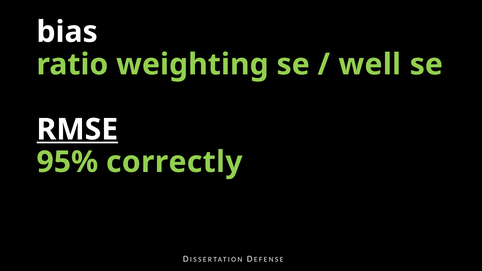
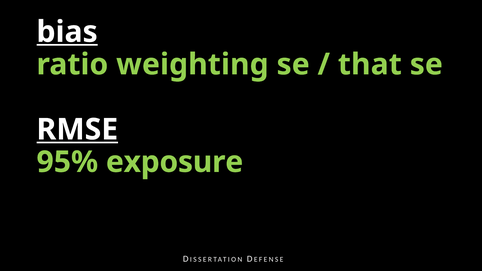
bias underline: none -> present
well: well -> that
correctly: correctly -> exposure
